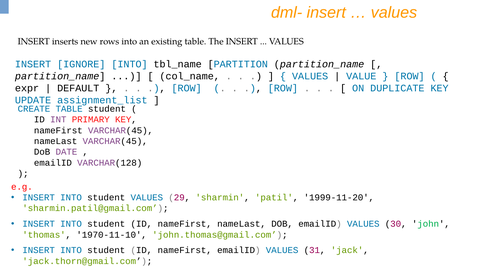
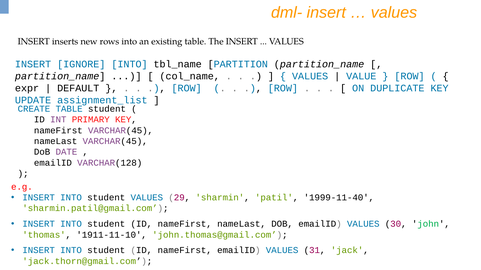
1999-11-20: 1999-11-20 -> 1999-11-40
1970-11-10: 1970-11-10 -> 1911-11-10
